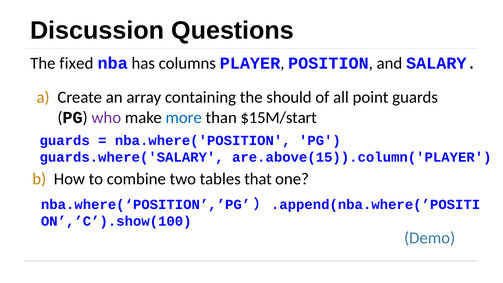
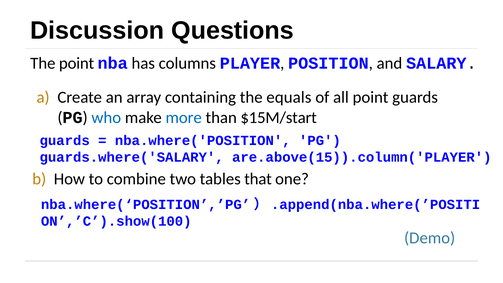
The fixed: fixed -> point
should: should -> equals
who colour: purple -> blue
